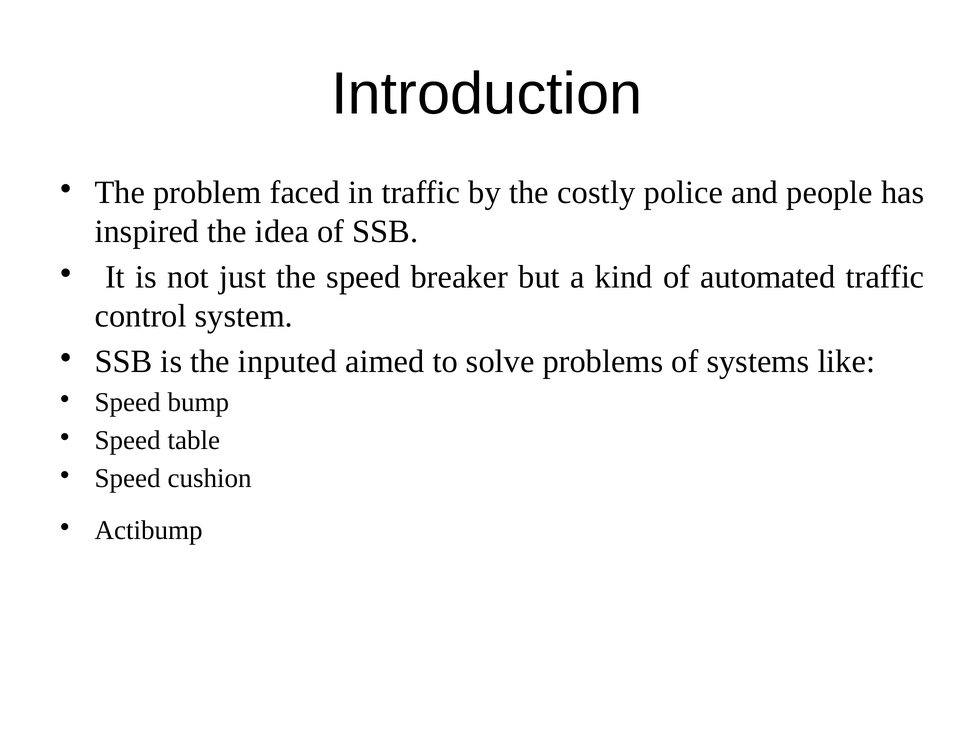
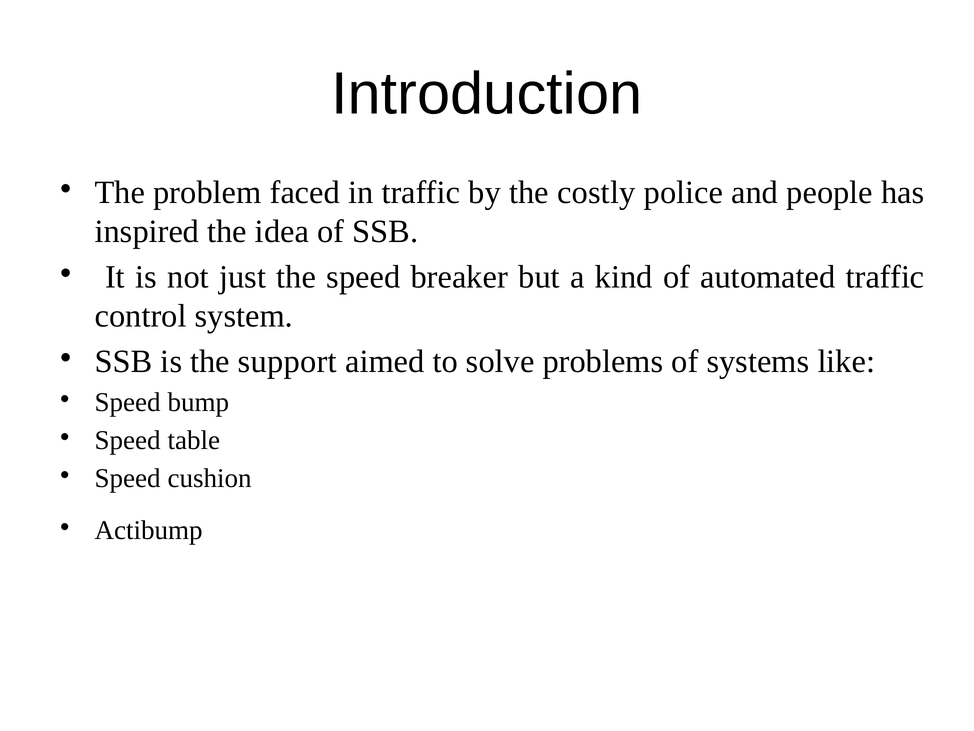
inputed: inputed -> support
